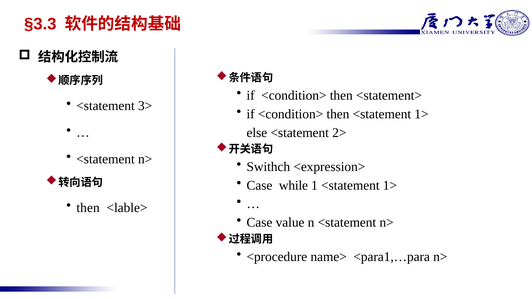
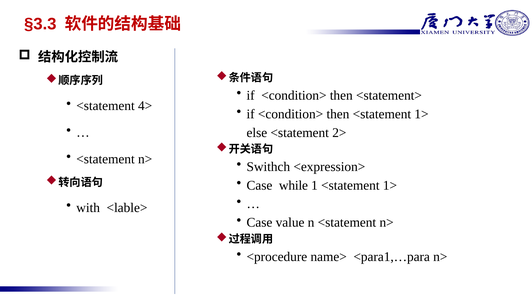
3>: 3> -> 4>
then at (88, 208): then -> with
